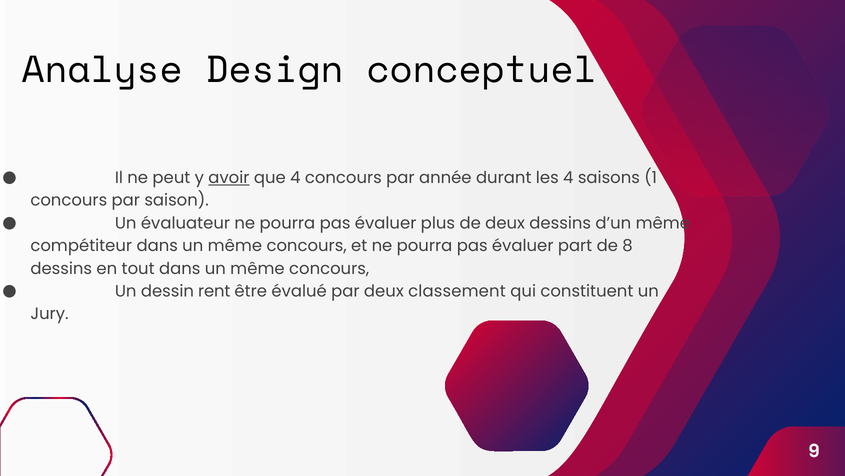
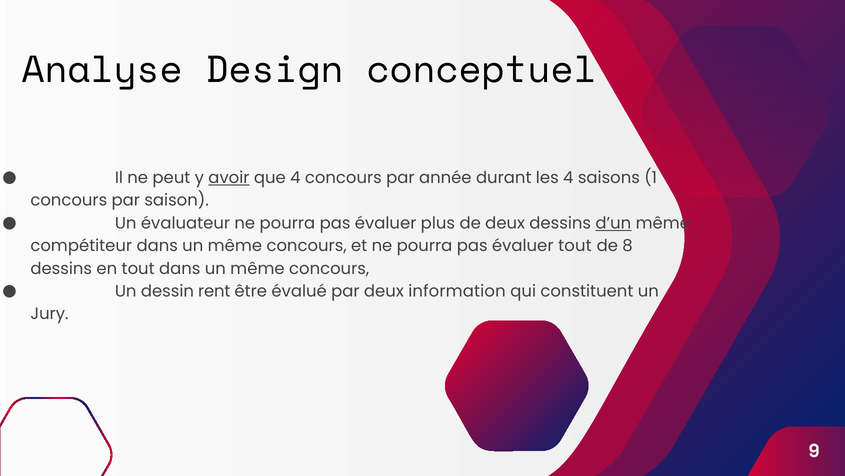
d’un underline: none -> present
évaluer part: part -> tout
classement: classement -> information
